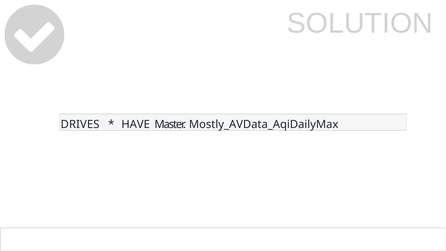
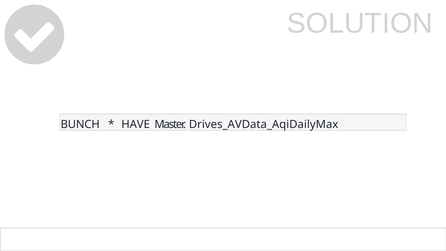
DRIVES: DRIVES -> BUNCH
Mostly_AVData_AqiDailyMax: Mostly_AVData_AqiDailyMax -> Drives_AVData_AqiDailyMax
